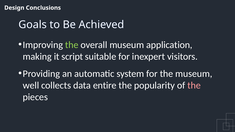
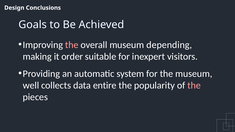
the at (72, 45) colour: light green -> pink
application: application -> depending
script: script -> order
